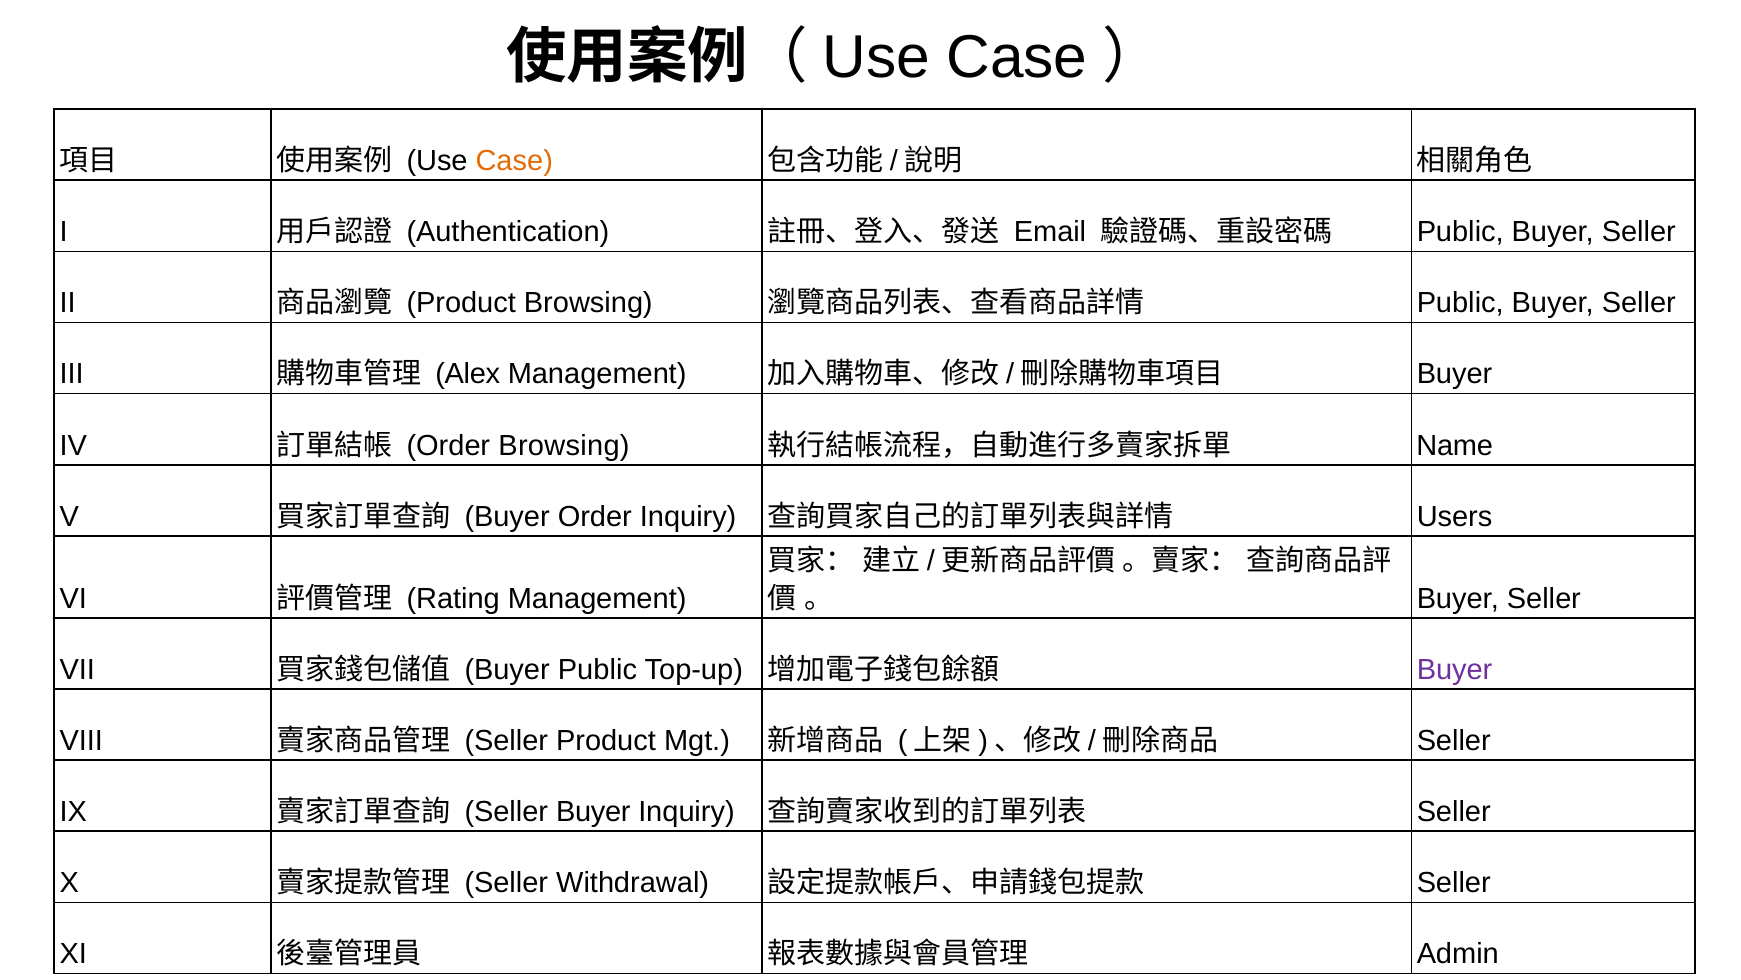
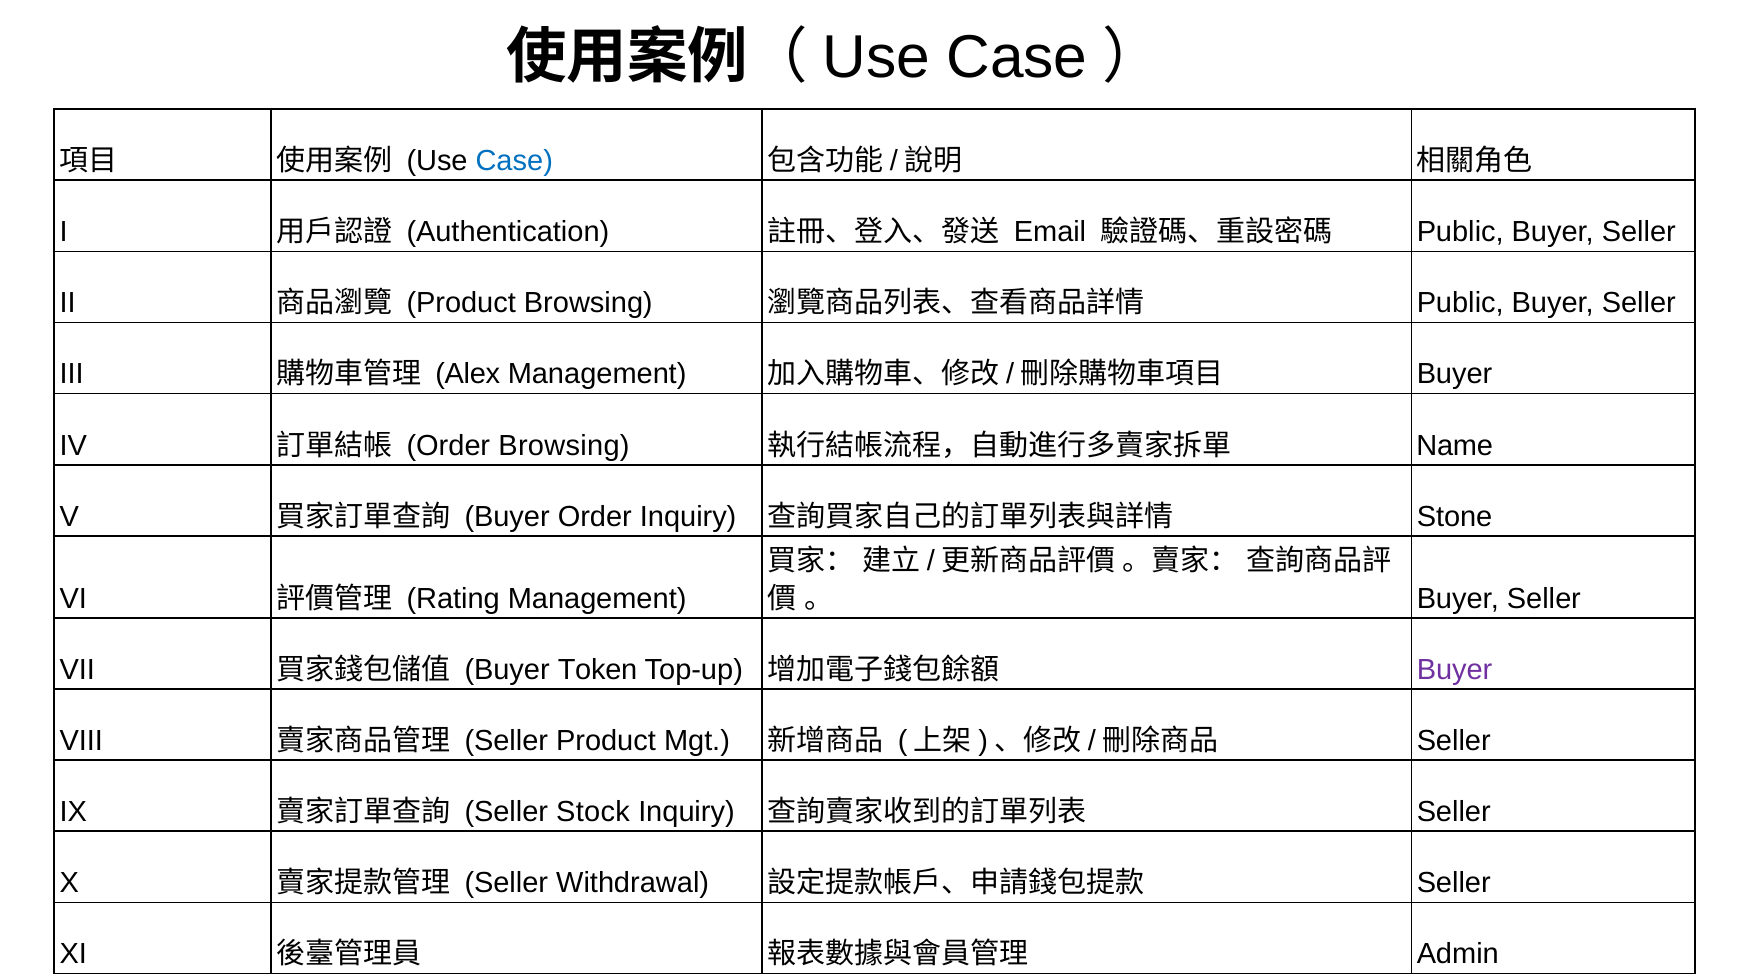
Case colour: orange -> blue
Users: Users -> Stone
Buyer Public: Public -> Token
Seller Buyer: Buyer -> Stock
